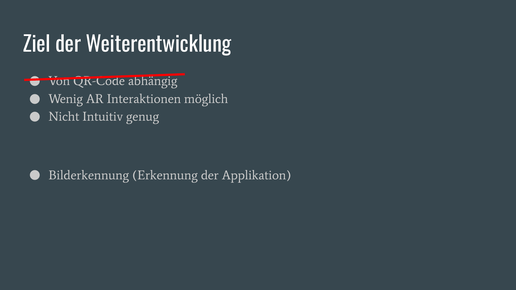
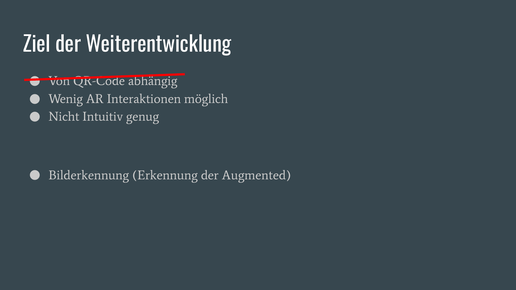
Applikation: Applikation -> Augmented
